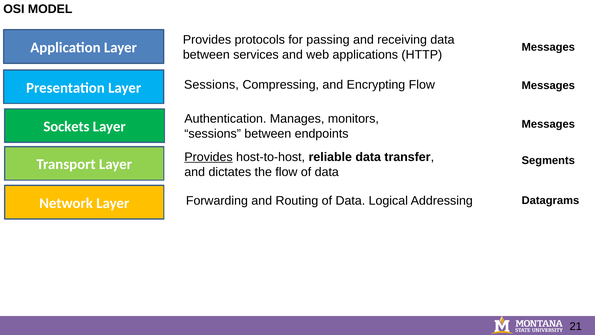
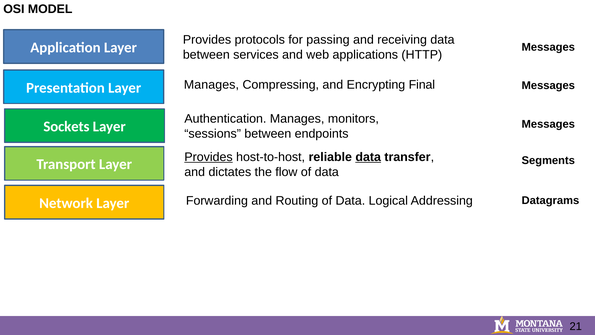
Sessions at (211, 85): Sessions -> Manages
Encrypting Flow: Flow -> Final
data at (368, 157) underline: none -> present
